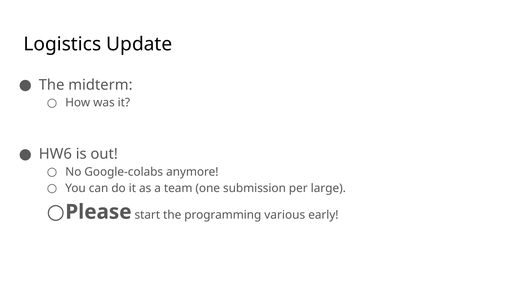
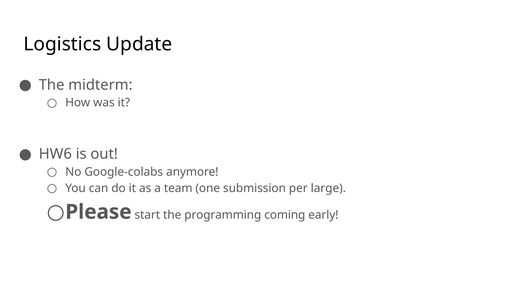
various: various -> coming
